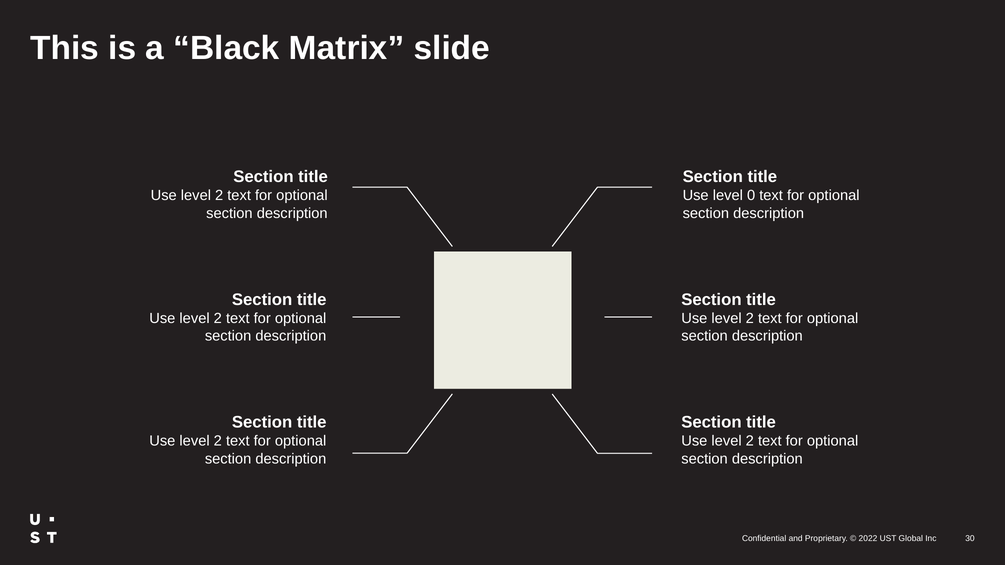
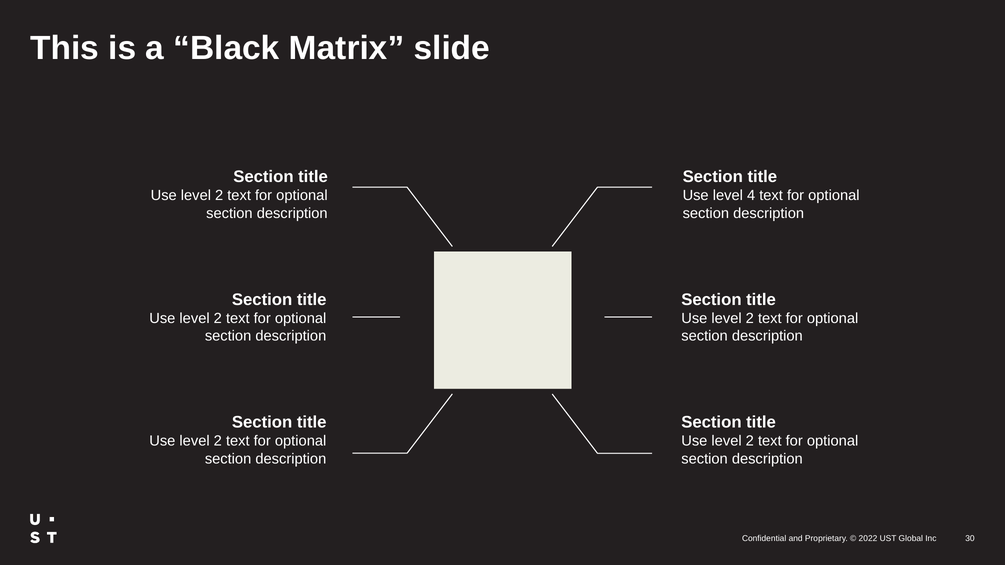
0: 0 -> 4
